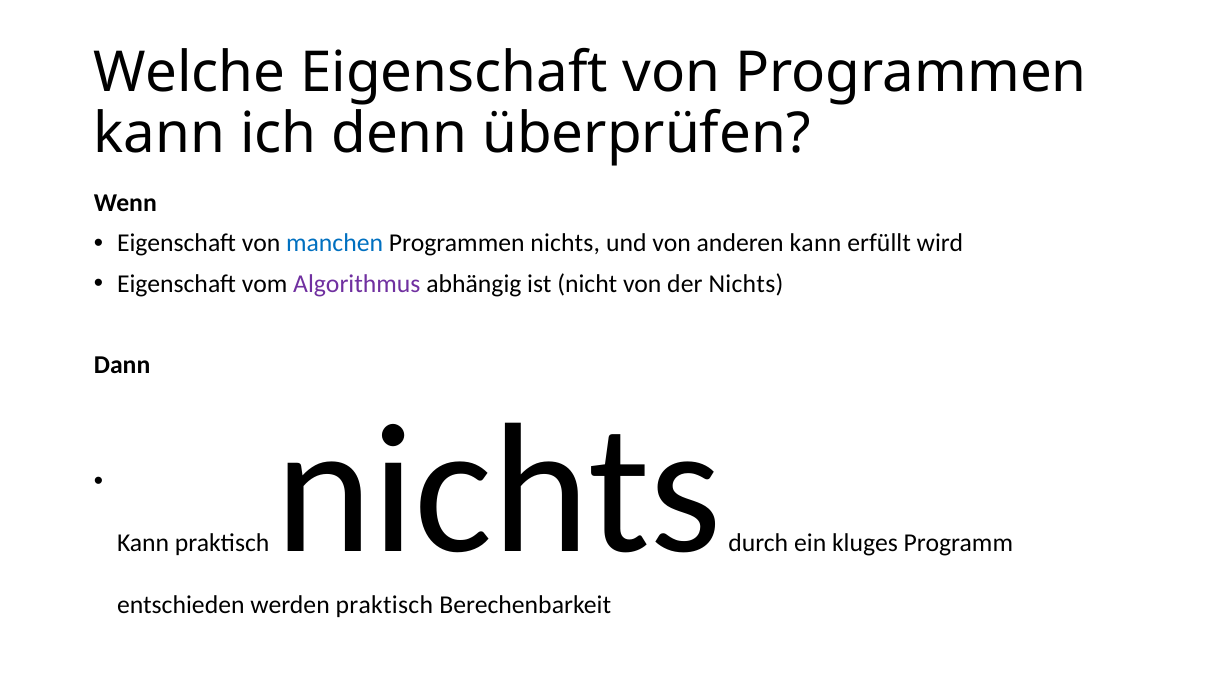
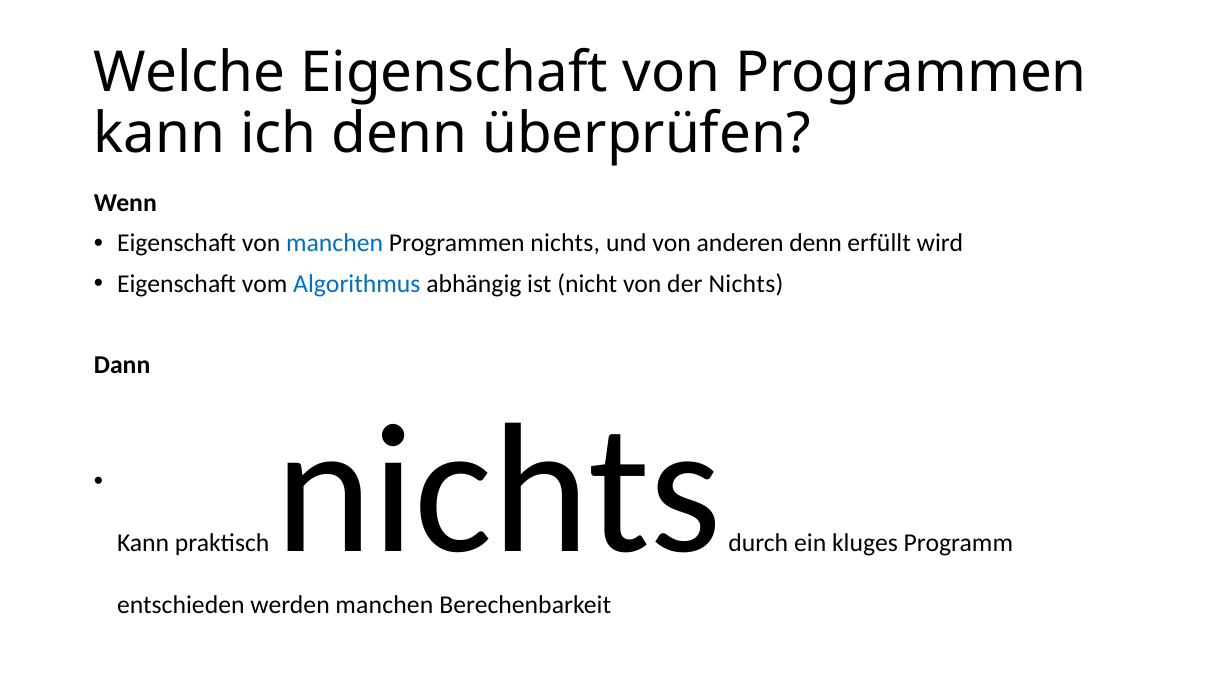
anderen kann: kann -> denn
Algorithmus colour: purple -> blue
werden praktisch: praktisch -> manchen
